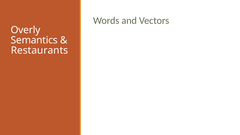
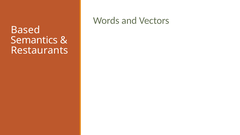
Overly: Overly -> Based
